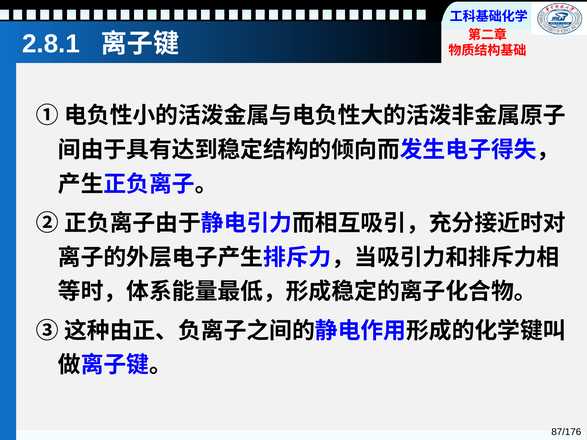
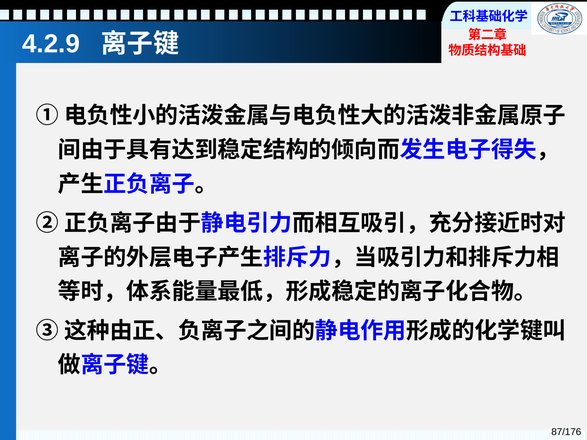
2.8.1: 2.8.1 -> 4.2.9
